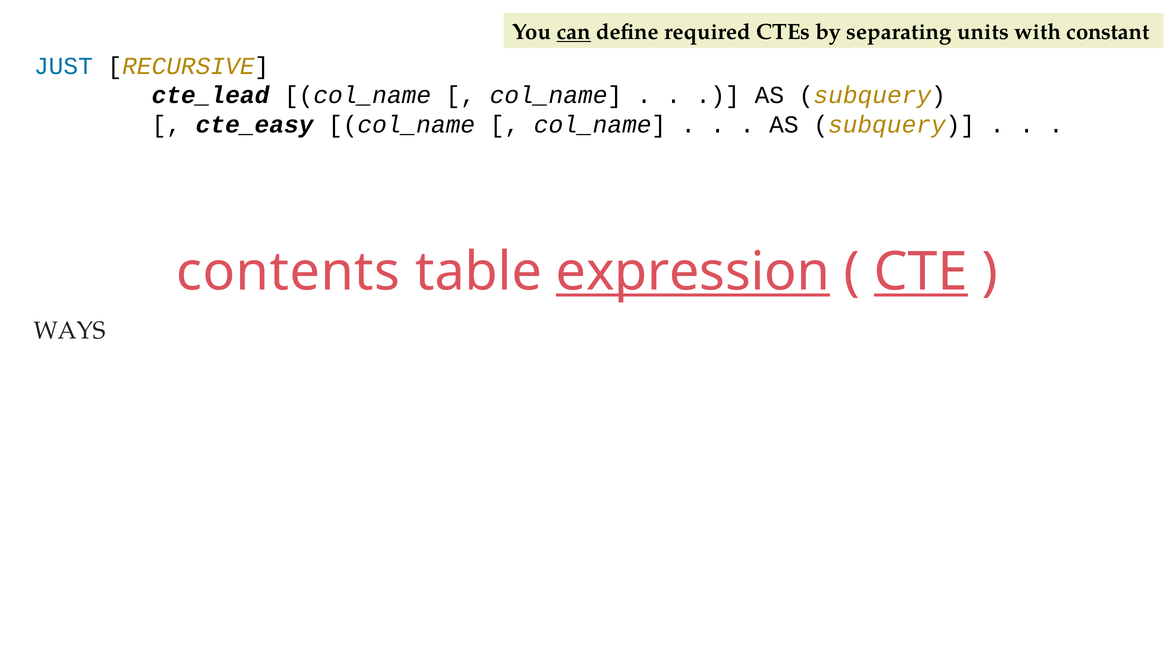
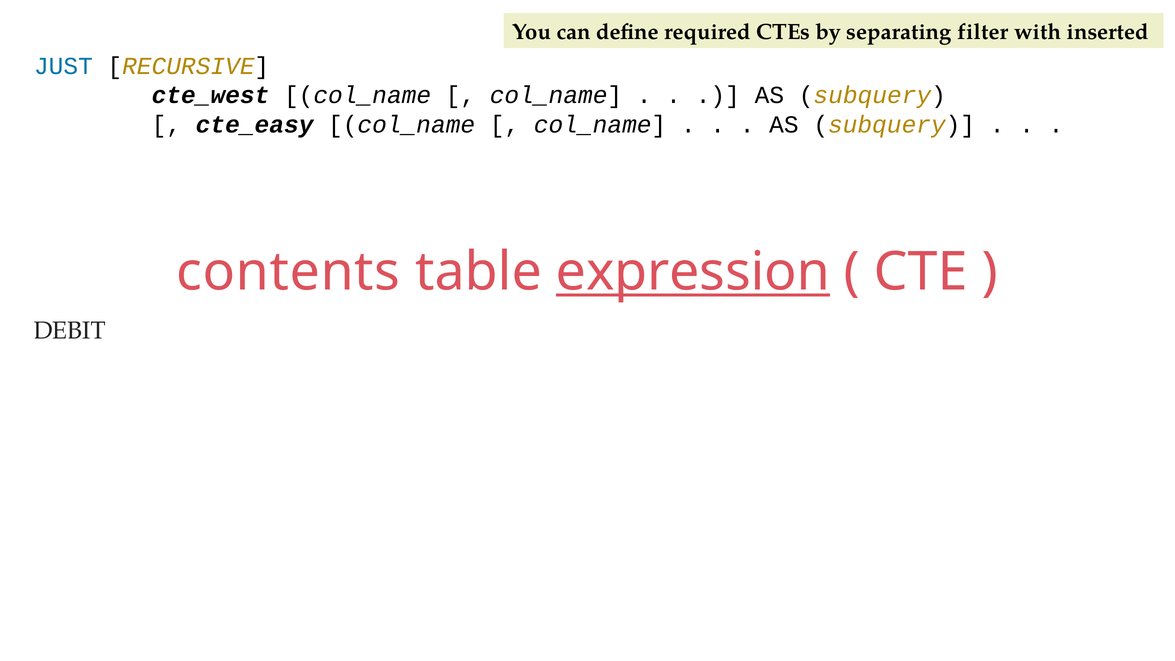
can underline: present -> none
units: units -> filter
constant: constant -> inserted
cte_lead: cte_lead -> cte_west
CTE underline: present -> none
WAYS: WAYS -> DEBIT
